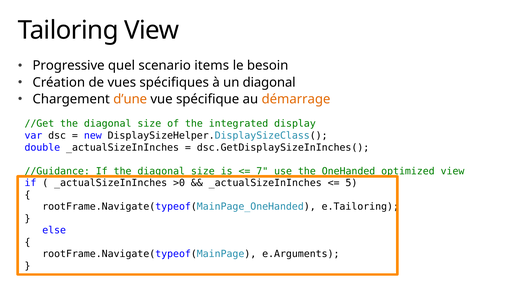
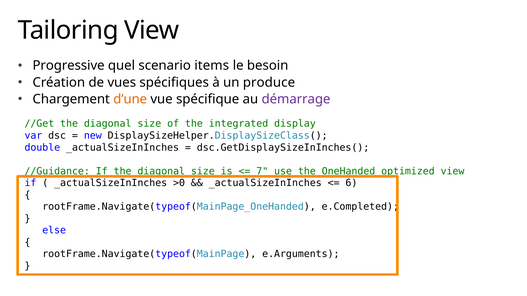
un diagonal: diagonal -> produce
démarrage colour: orange -> purple
5: 5 -> 6
e.Tailoring: e.Tailoring -> e.Completed
